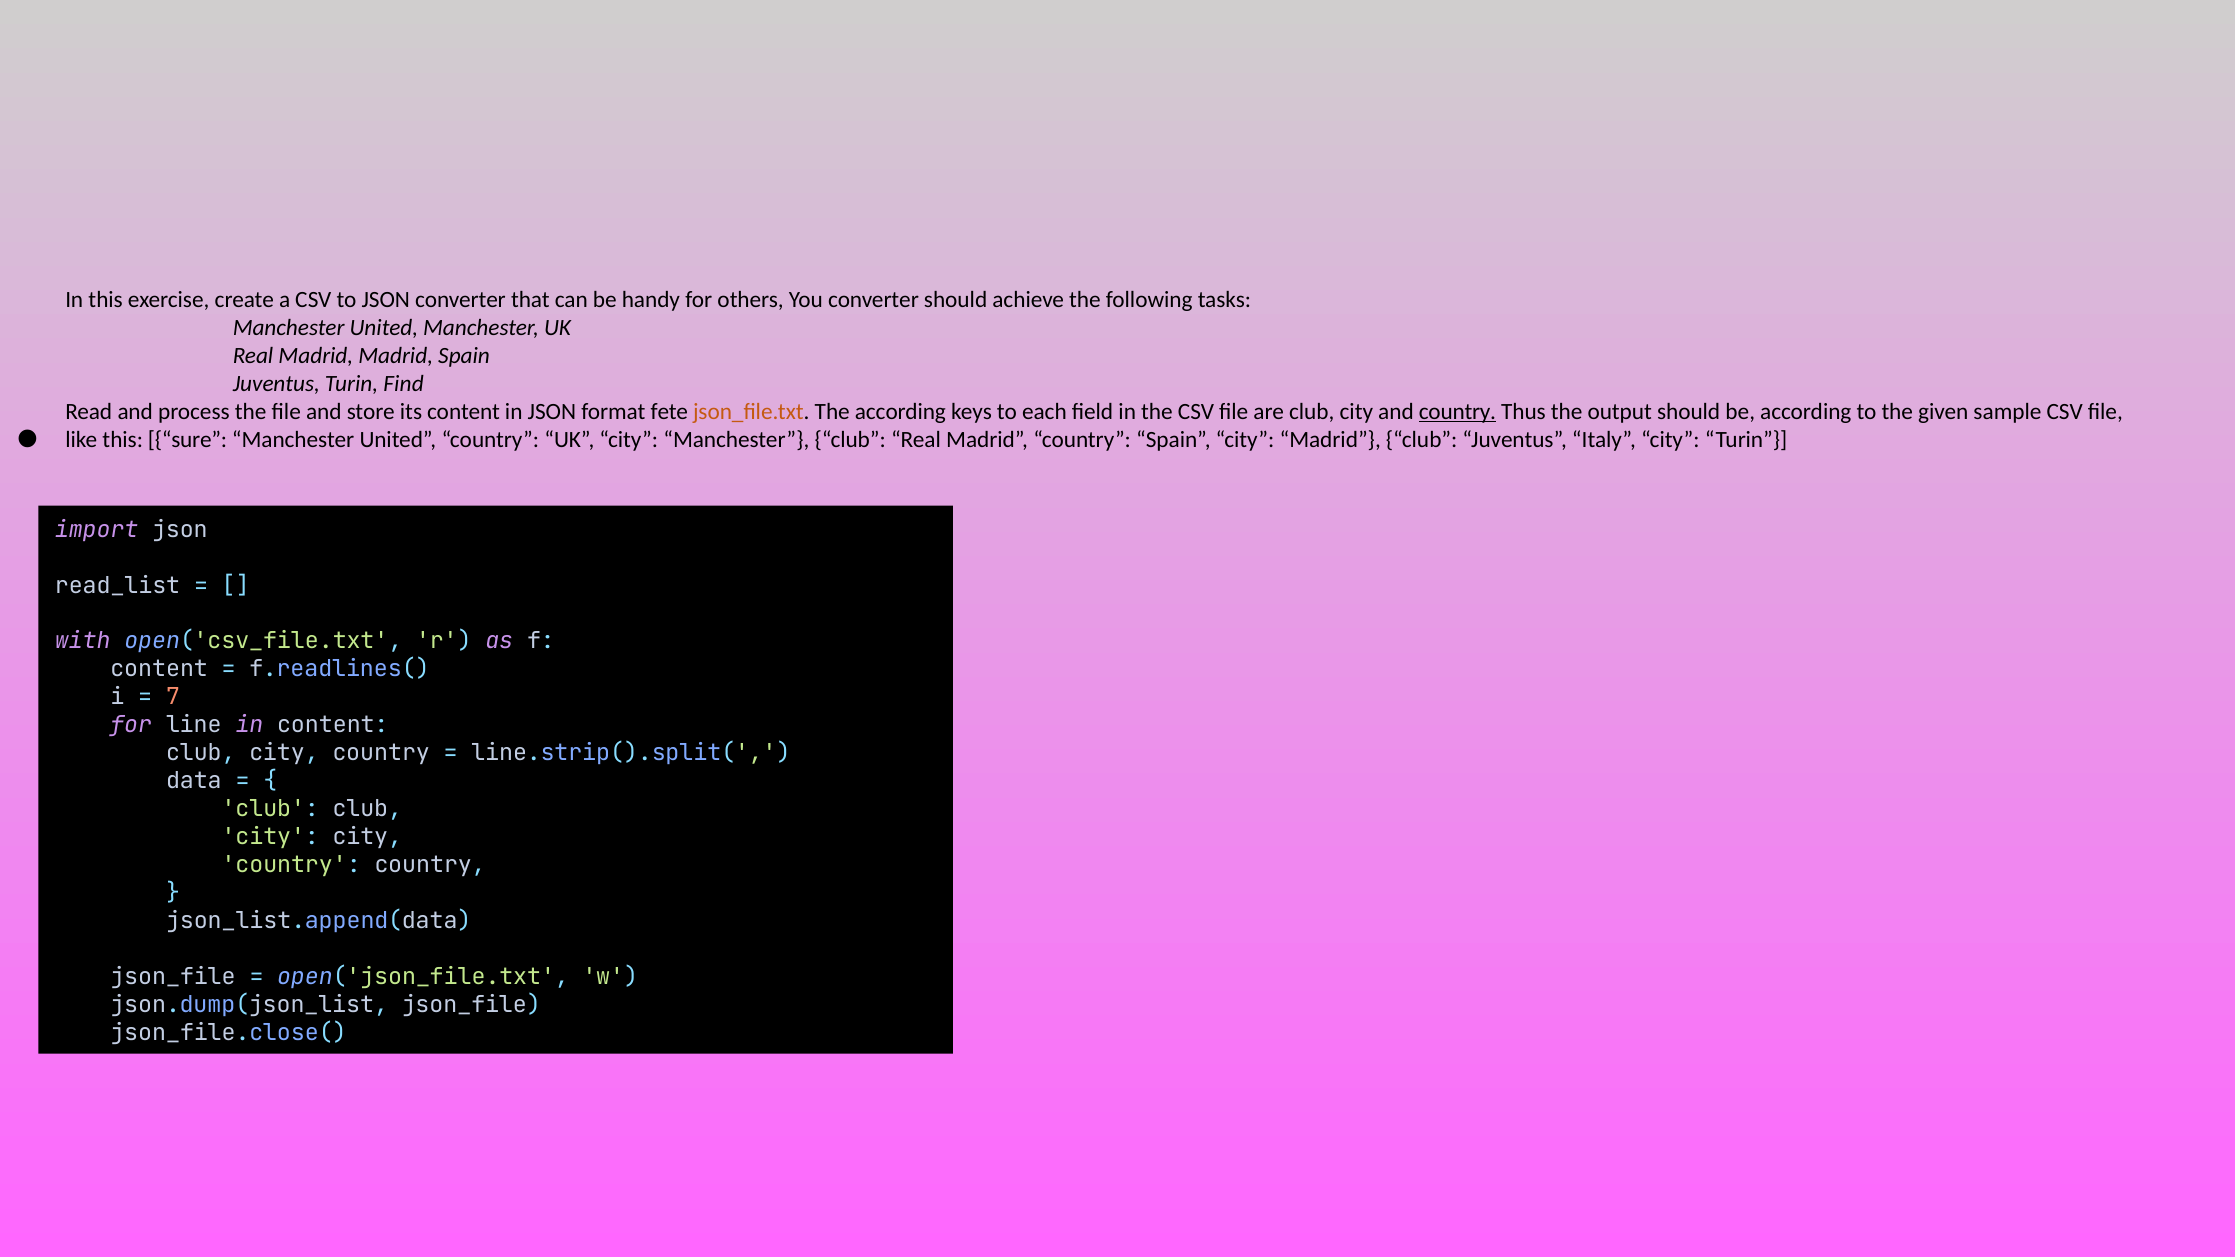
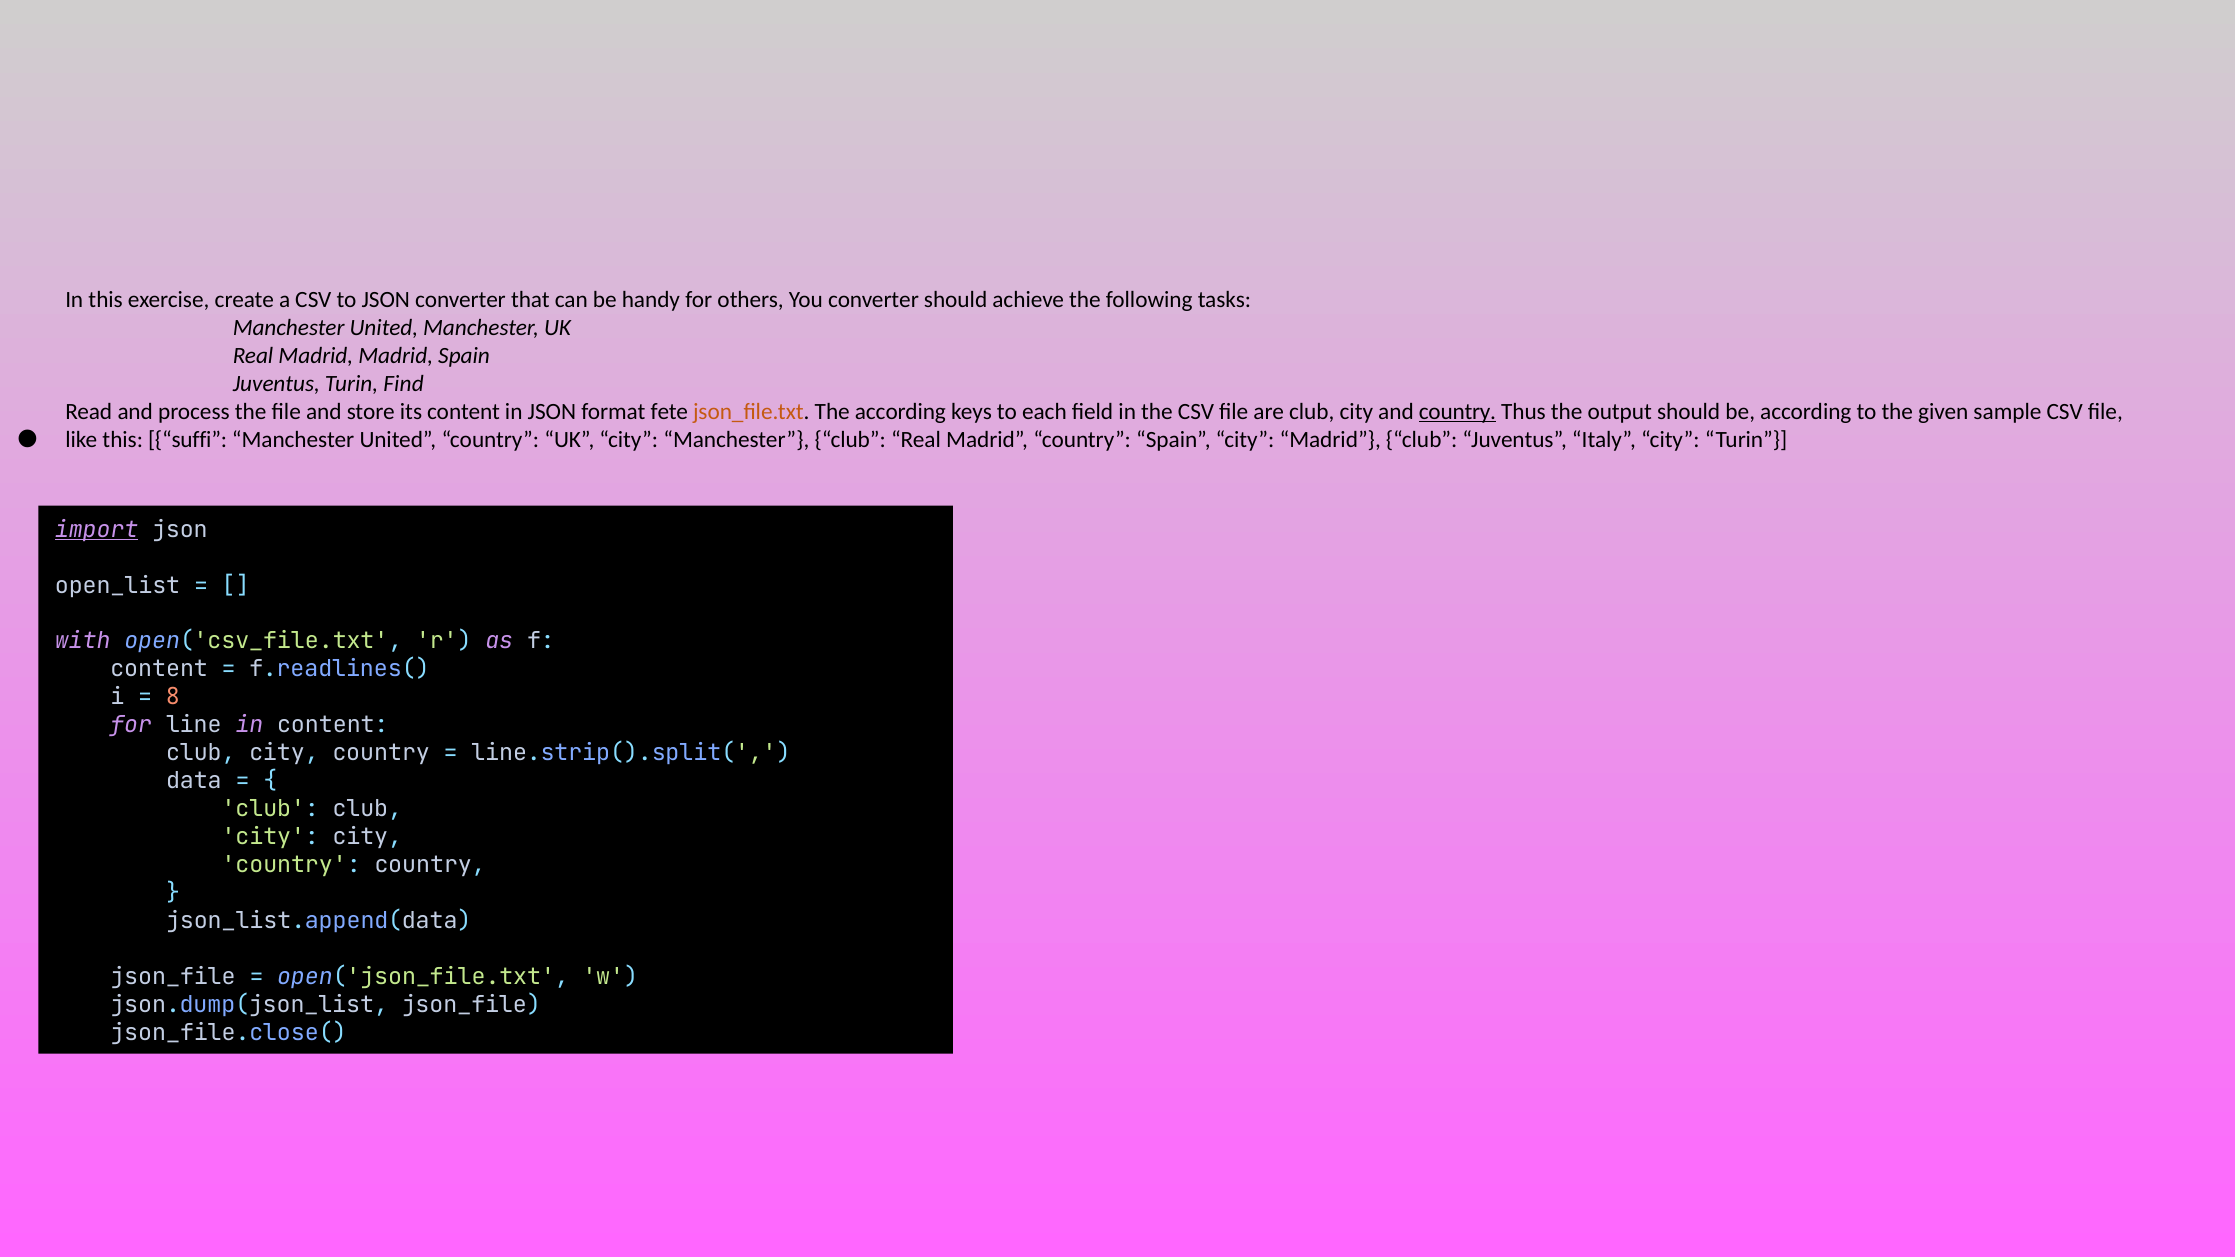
sure: sure -> suffi
import underline: none -> present
read_list: read_list -> open_list
7: 7 -> 8
